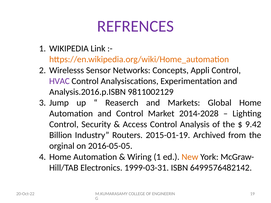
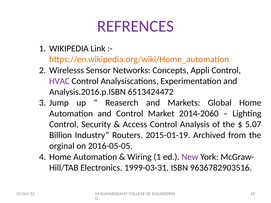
9811002129: 9811002129 -> 6513424472
2014-2028: 2014-2028 -> 2014-2060
9.42: 9.42 -> 5.07
New colour: orange -> purple
6499576482142: 6499576482142 -> 9636782903516
